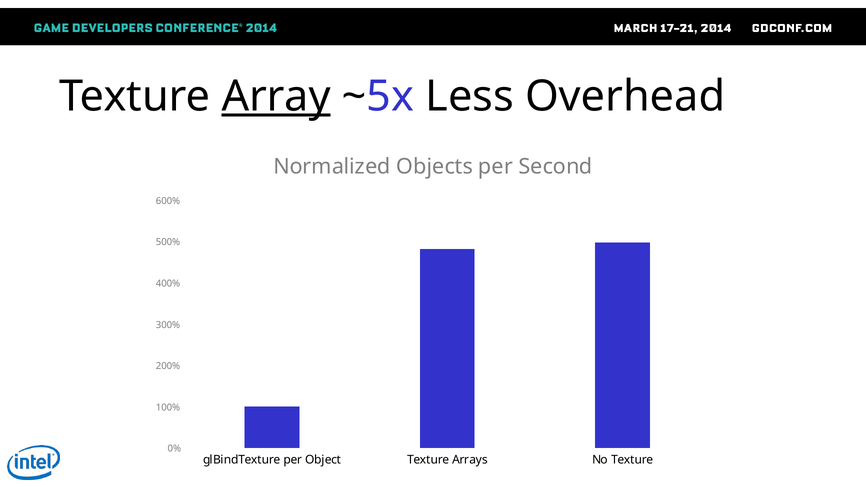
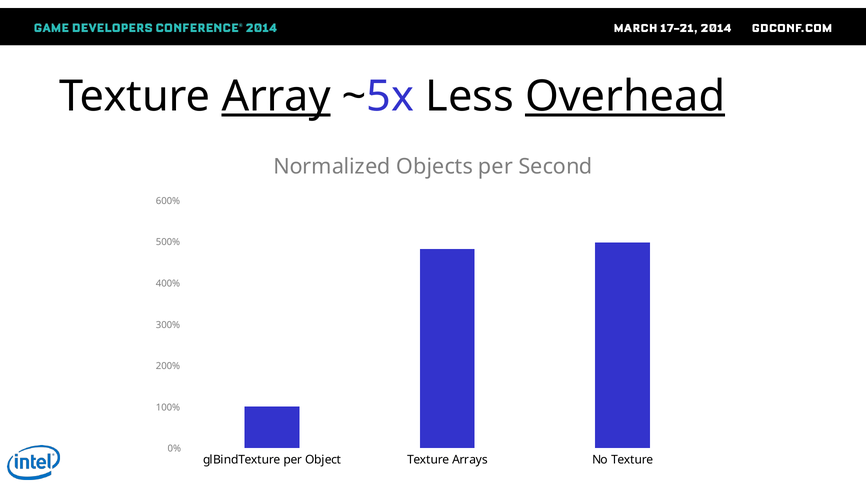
Overhead underline: none -> present
